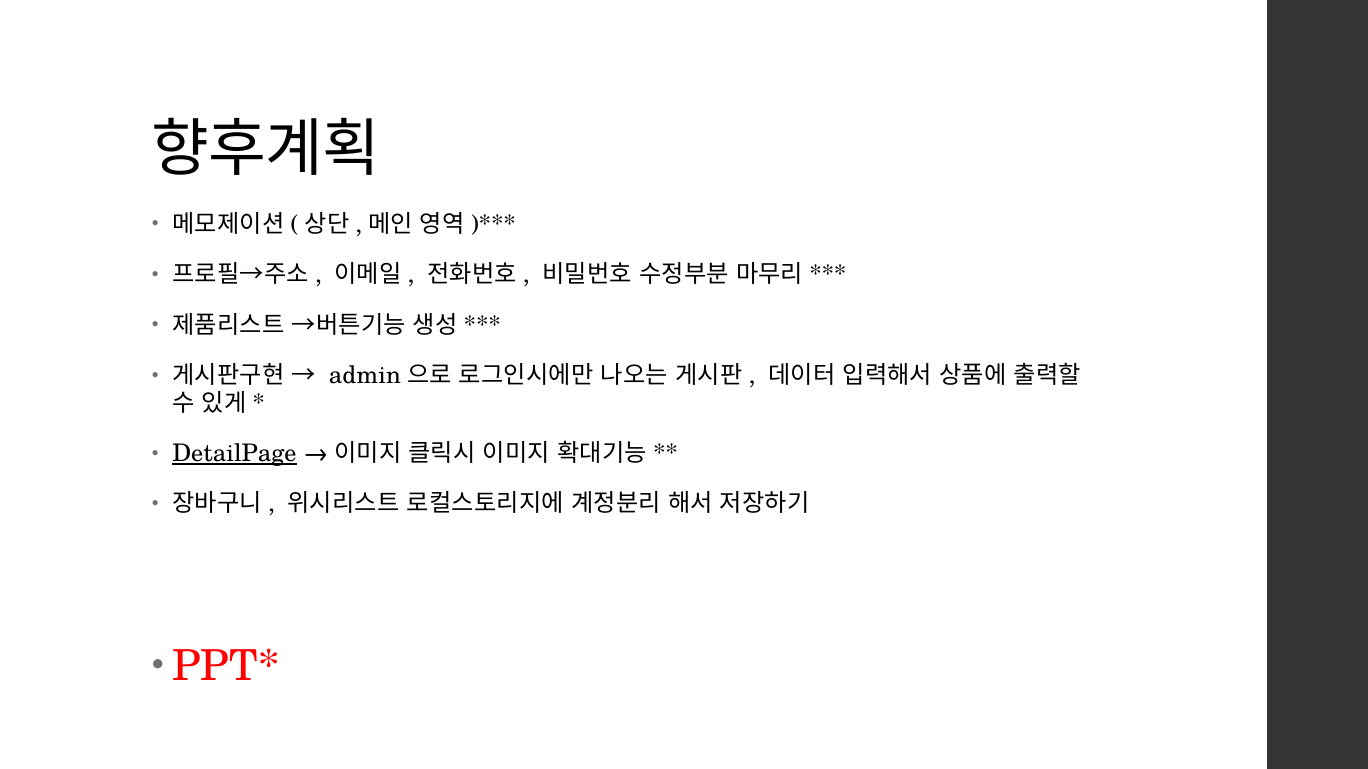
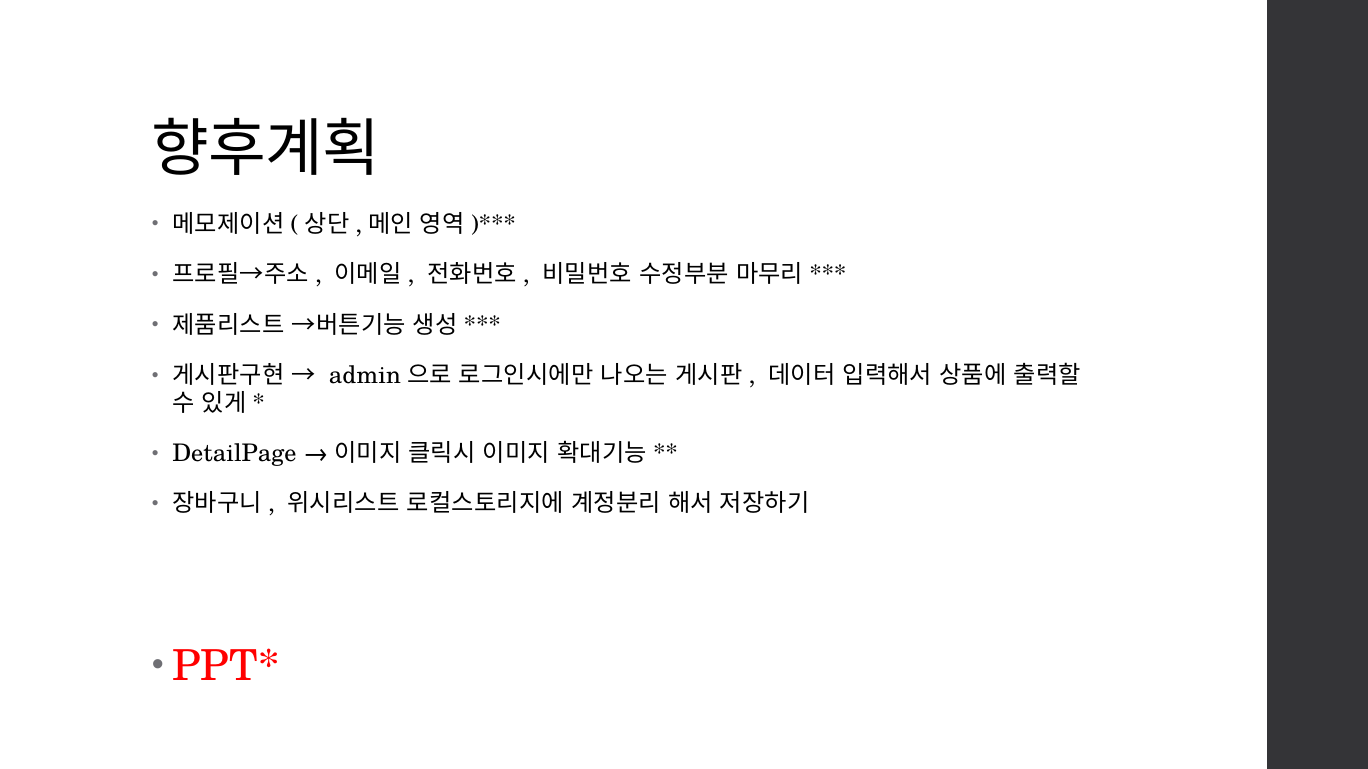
DetailPage underline: present -> none
